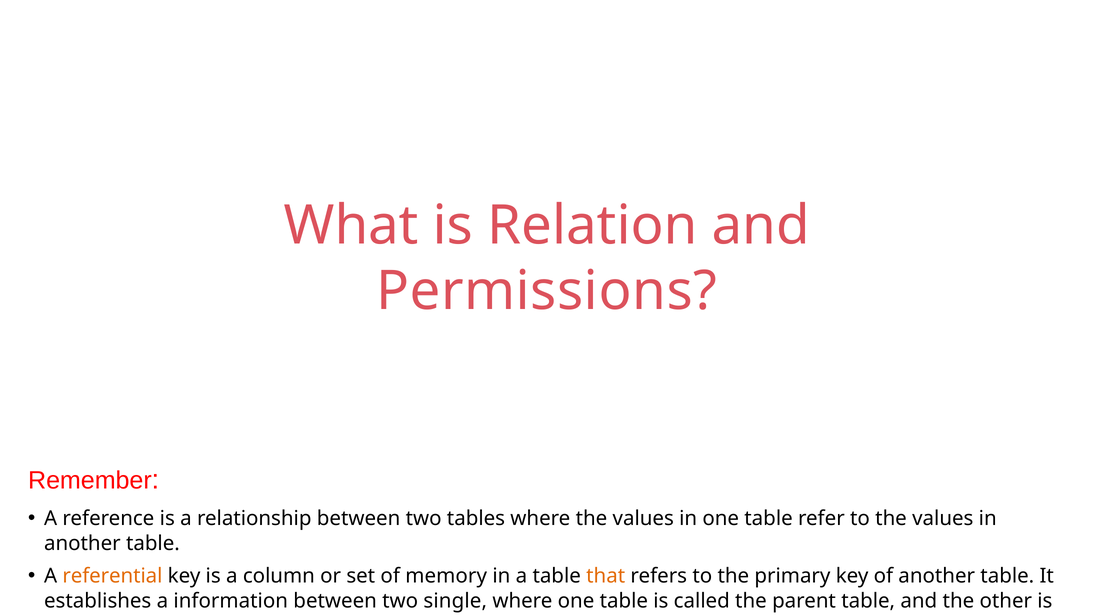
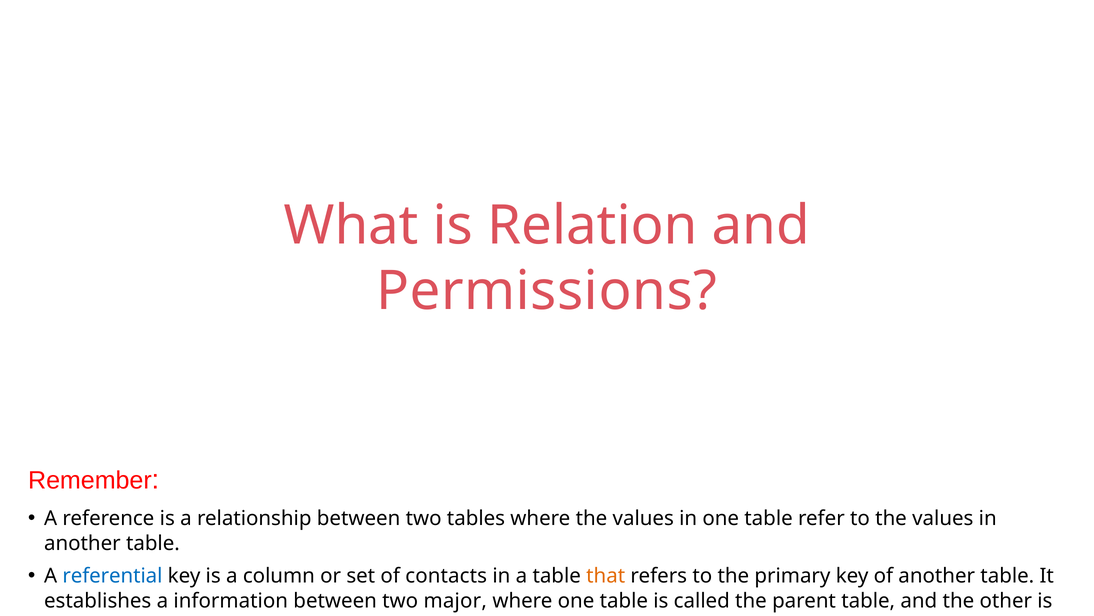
referential colour: orange -> blue
memory: memory -> contacts
single: single -> major
